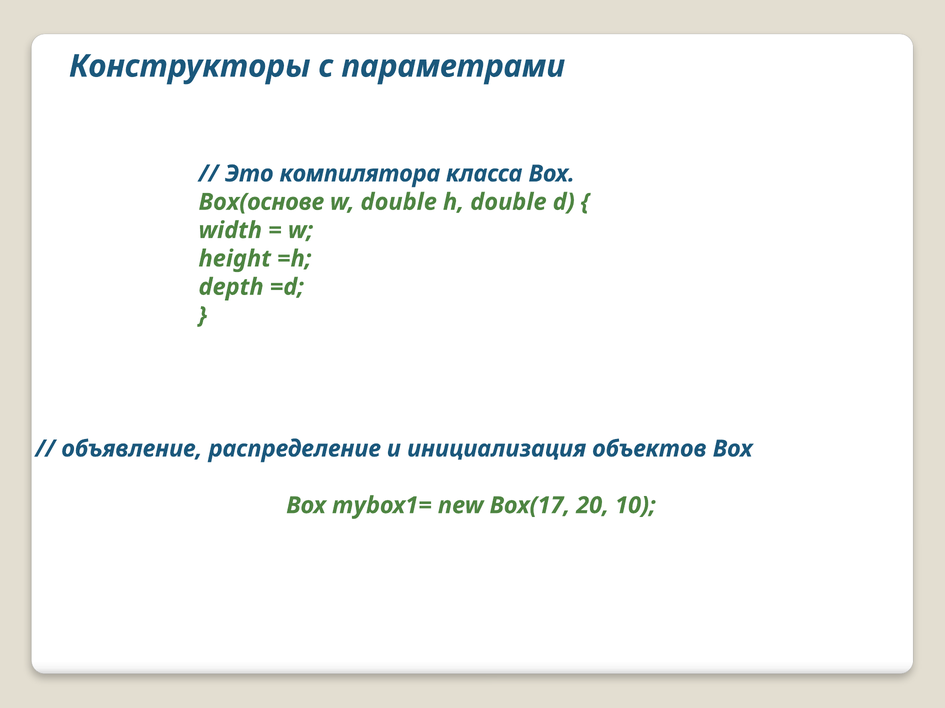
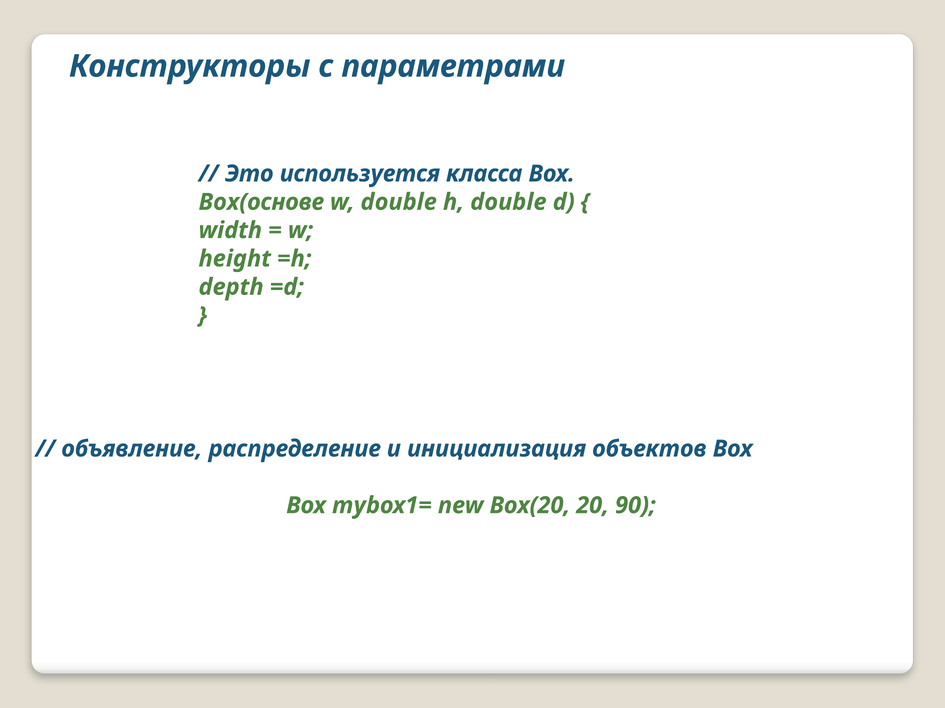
компилятора: компилятора -> используется
Вох(17: Вох(17 -> Вох(20
10: 10 -> 90
